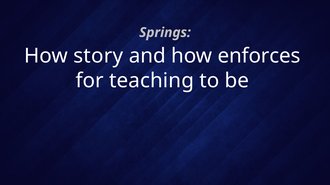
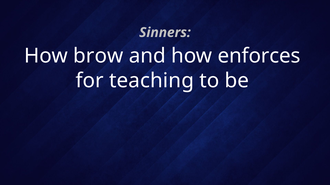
Springs: Springs -> Sinners
story: story -> brow
